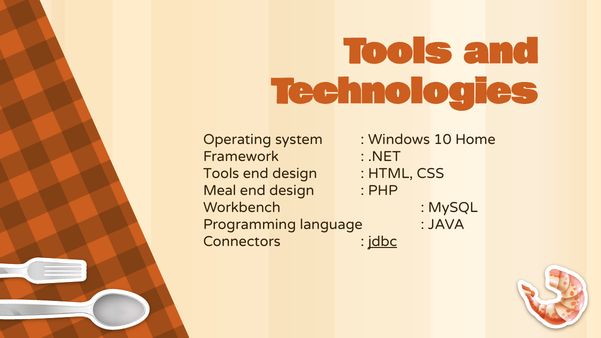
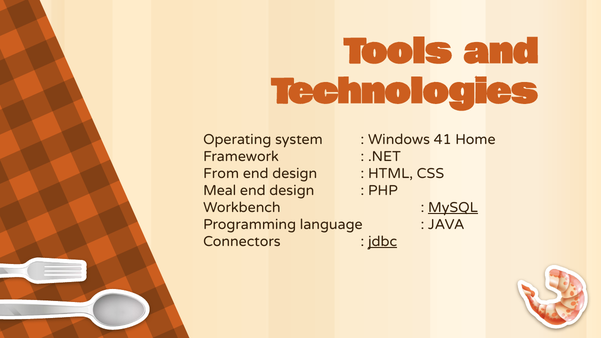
10: 10 -> 41
Tools at (221, 173): Tools -> From
MySQL underline: none -> present
